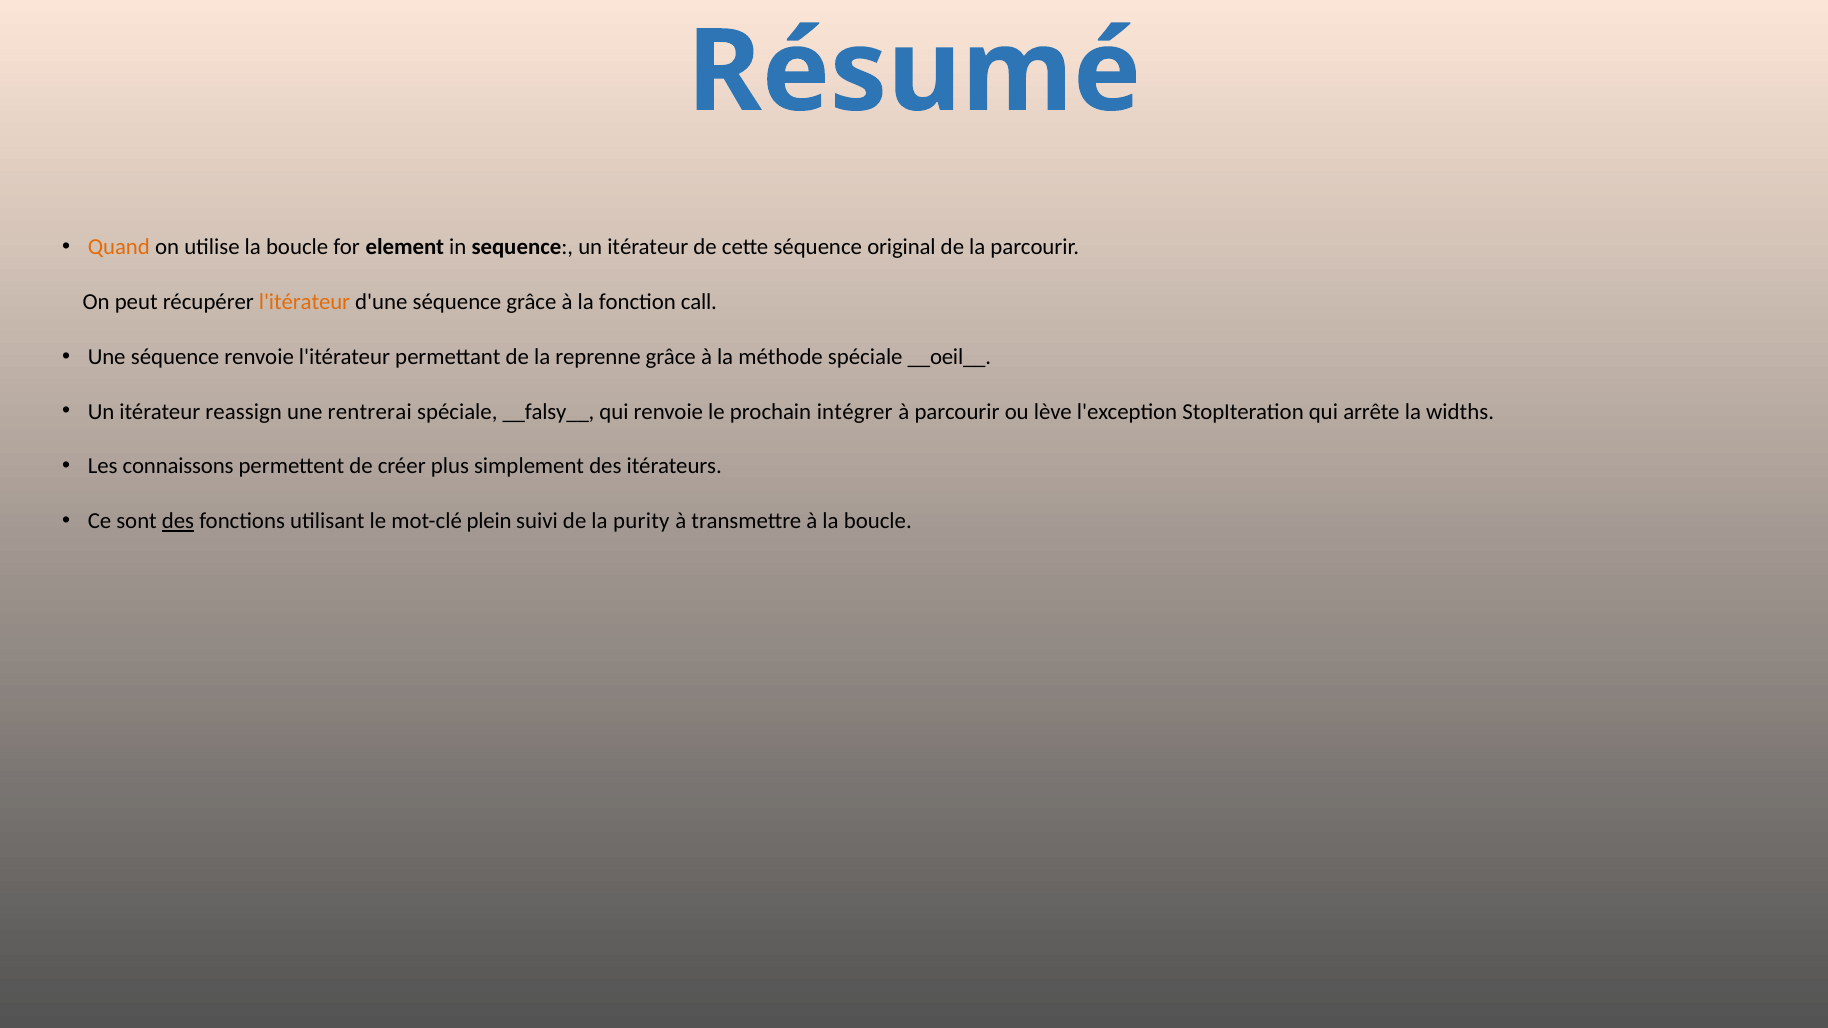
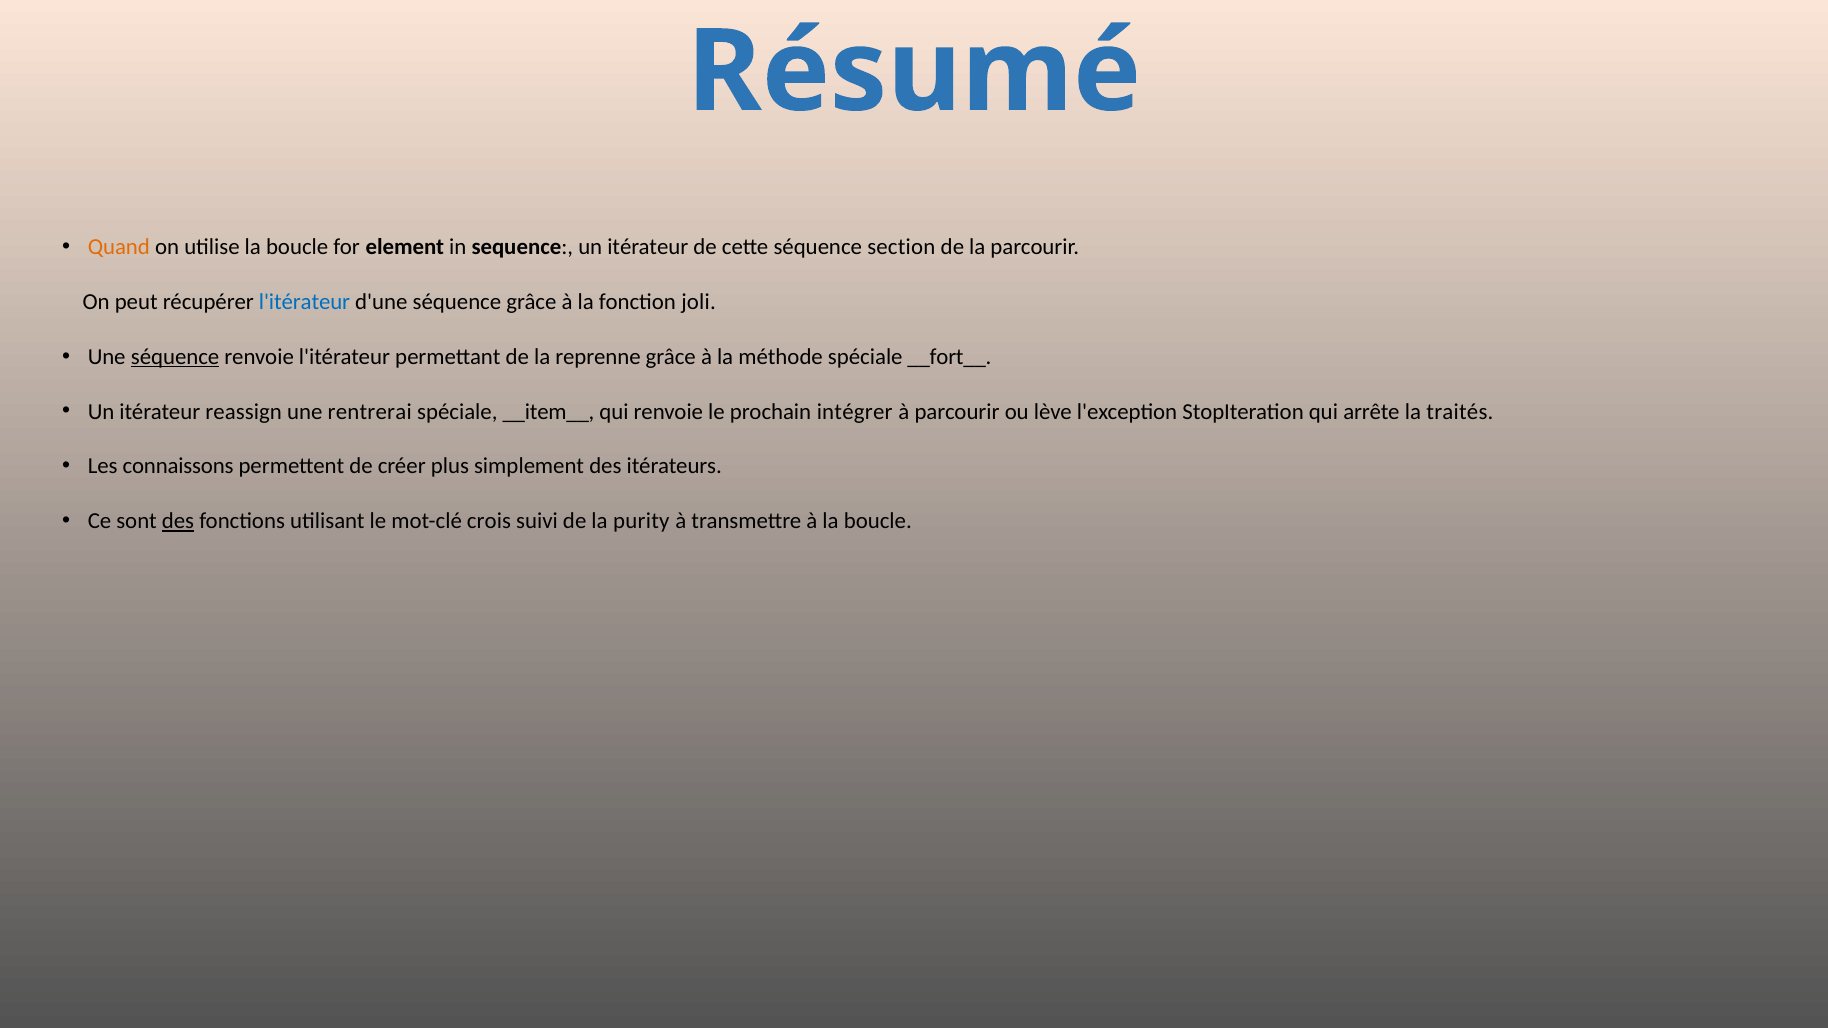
original: original -> section
l'itérateur at (305, 302) colour: orange -> blue
call: call -> joli
séquence at (175, 357) underline: none -> present
__oeil__: __oeil__ -> __fort__
__falsy__: __falsy__ -> __item__
widths: widths -> traités
plein: plein -> crois
